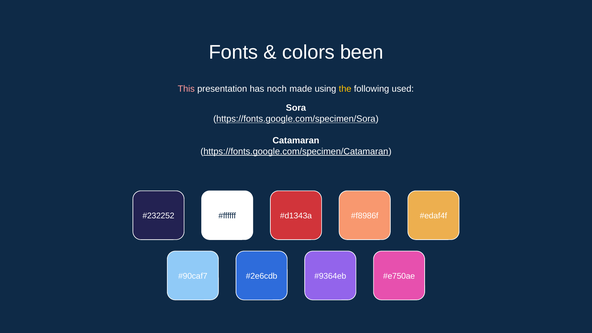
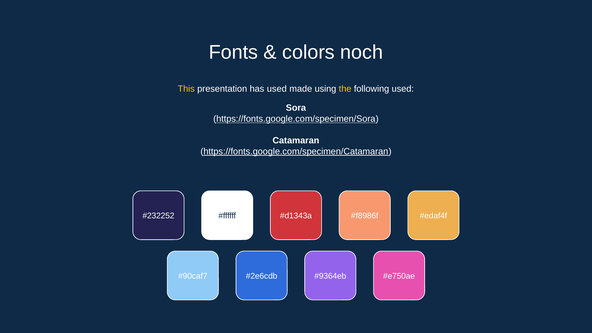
been: been -> noch
This colour: pink -> yellow
has noch: noch -> used
